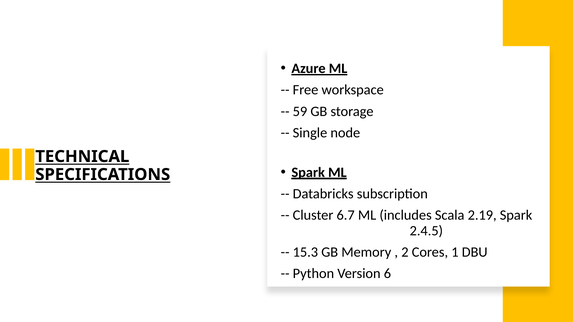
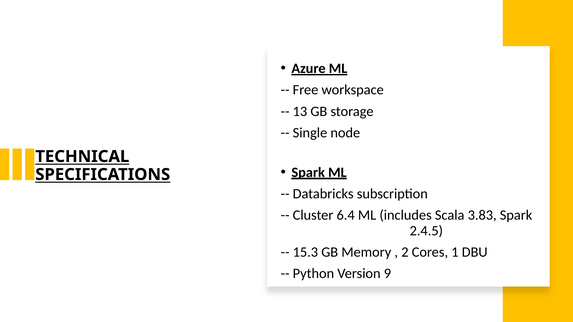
59: 59 -> 13
6.7: 6.7 -> 6.4
2.19: 2.19 -> 3.83
6: 6 -> 9
